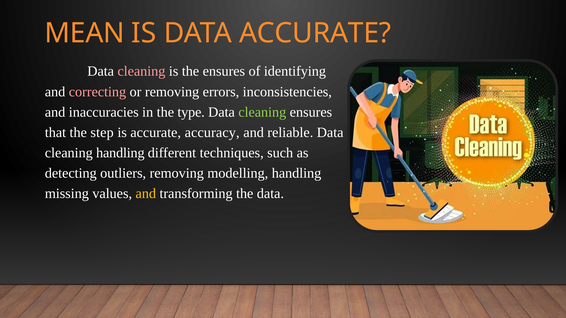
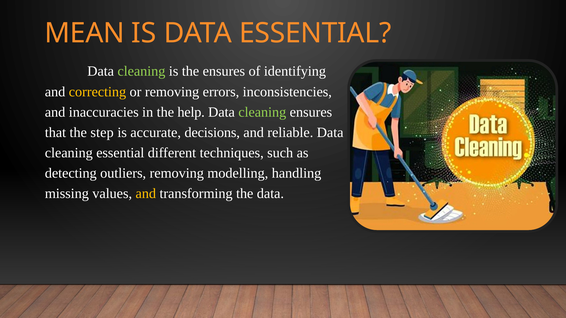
DATA ACCURATE: ACCURATE -> ESSENTIAL
cleaning at (141, 71) colour: pink -> light green
correcting colour: pink -> yellow
type: type -> help
accuracy: accuracy -> decisions
cleaning handling: handling -> essential
